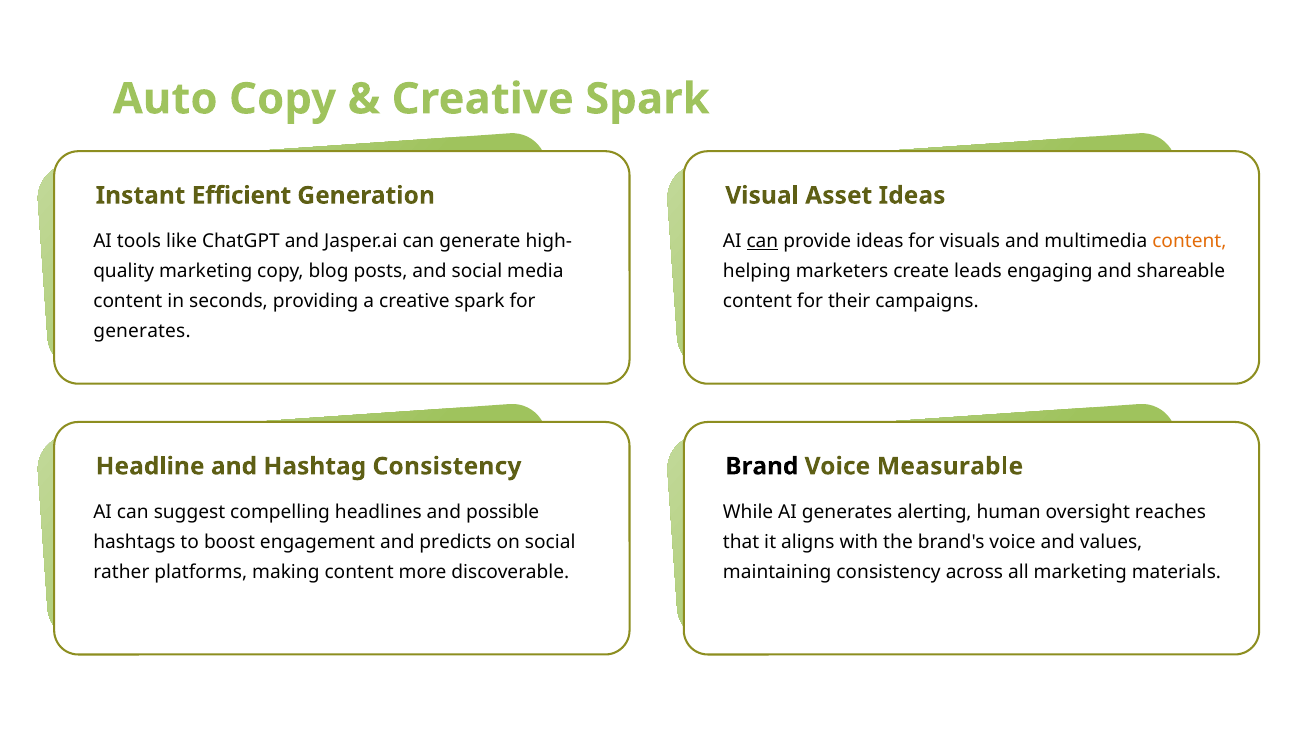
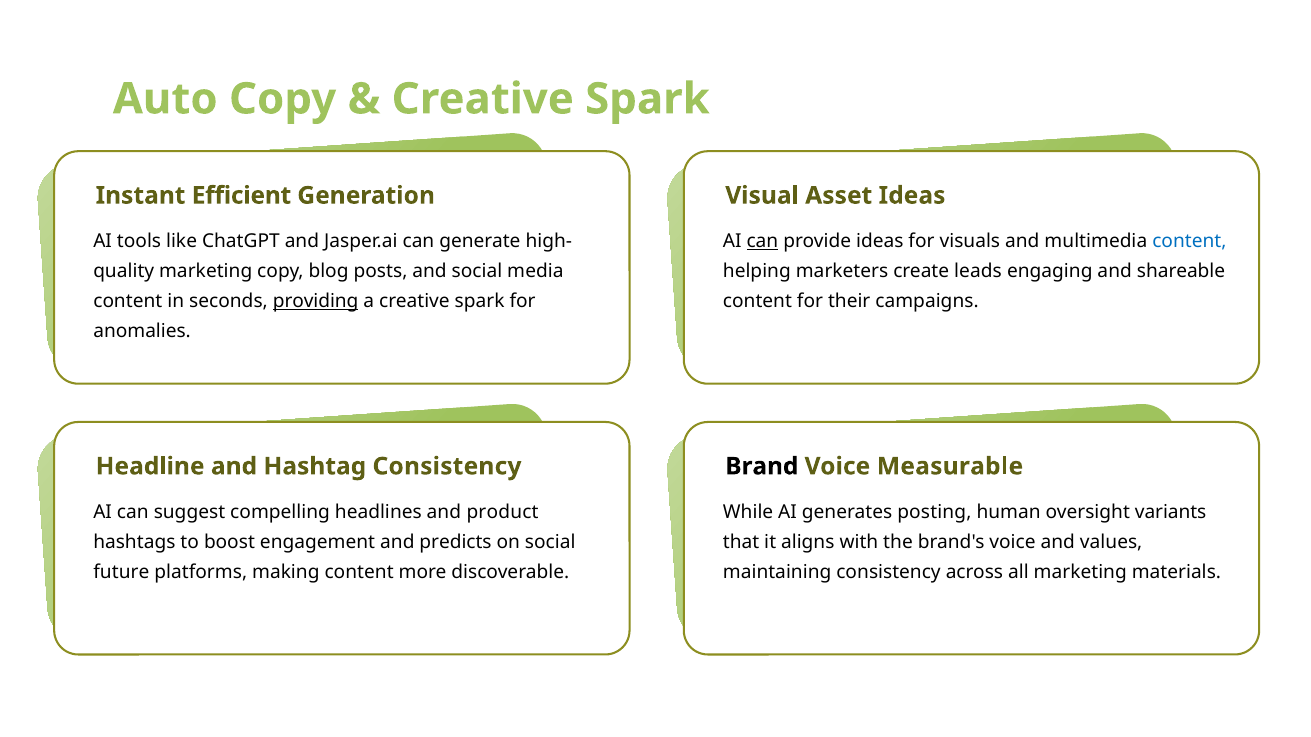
content at (1189, 242) colour: orange -> blue
providing underline: none -> present
generates at (142, 331): generates -> anomalies
possible: possible -> product
alerting: alerting -> posting
reaches: reaches -> variants
rather: rather -> future
